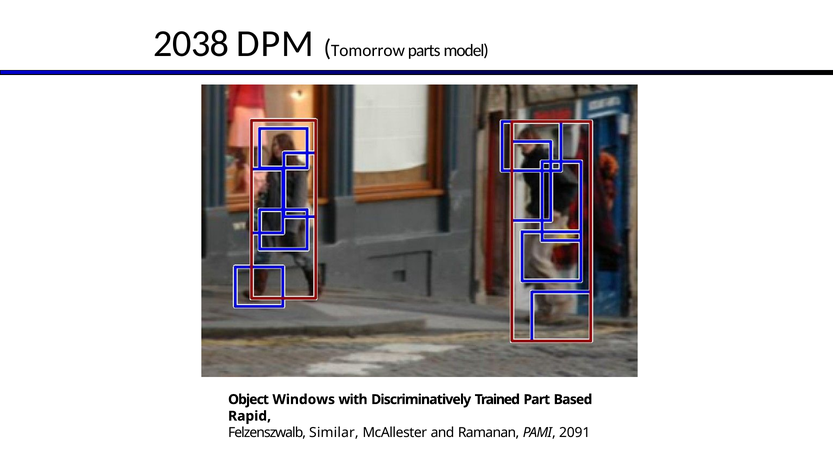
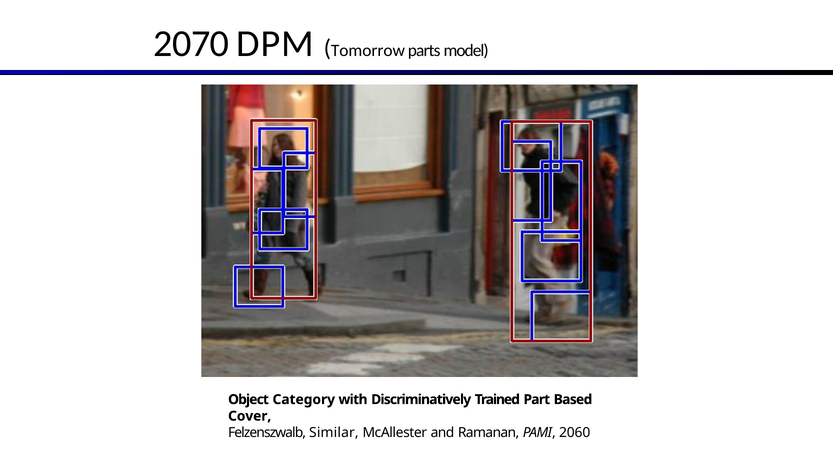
2038: 2038 -> 2070
Windows: Windows -> Category
Rapid: Rapid -> Cover
2091: 2091 -> 2060
